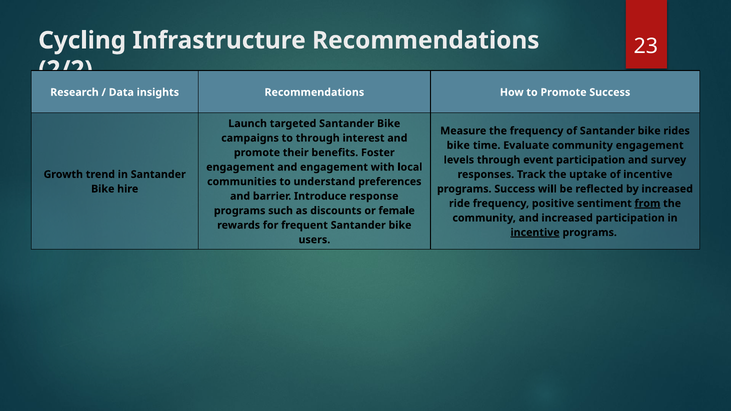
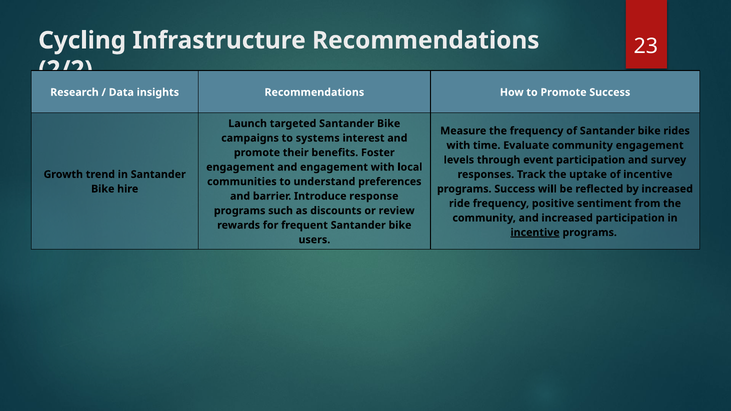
to through: through -> systems
bike at (458, 145): bike -> with
from underline: present -> none
female: female -> review
